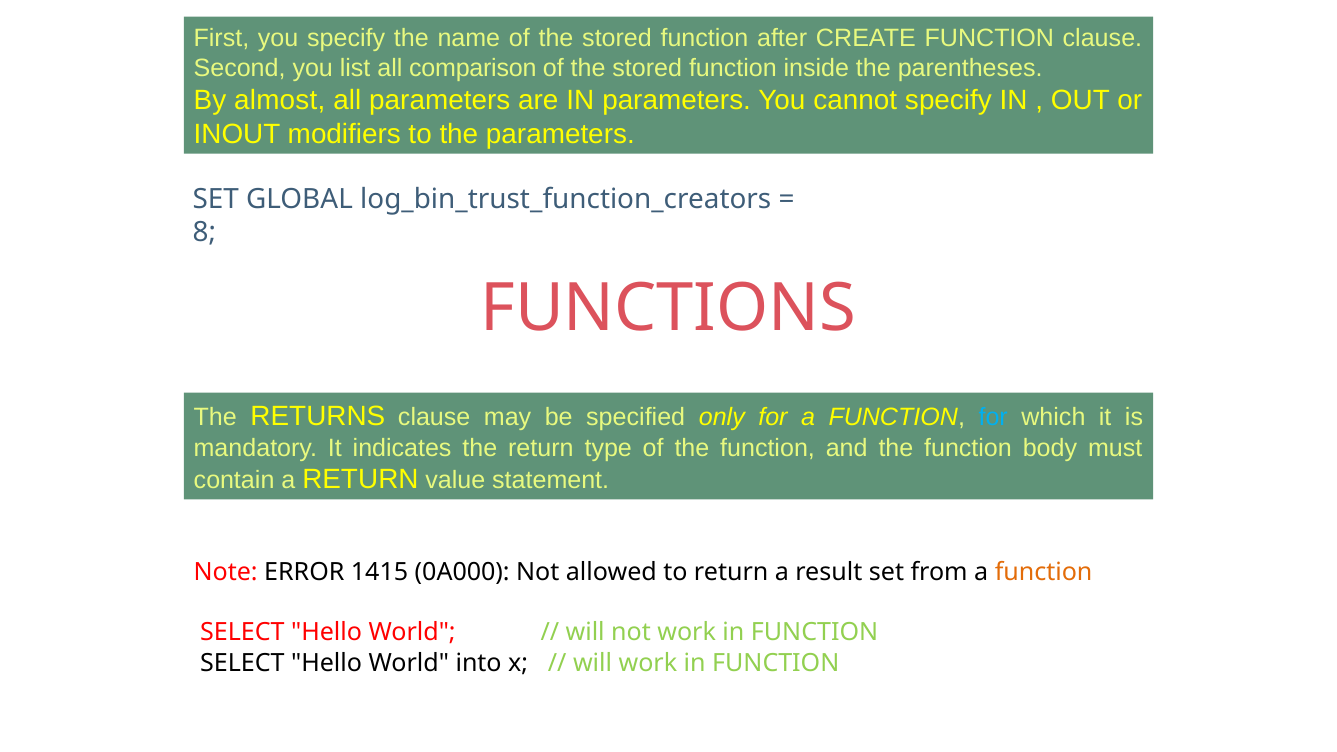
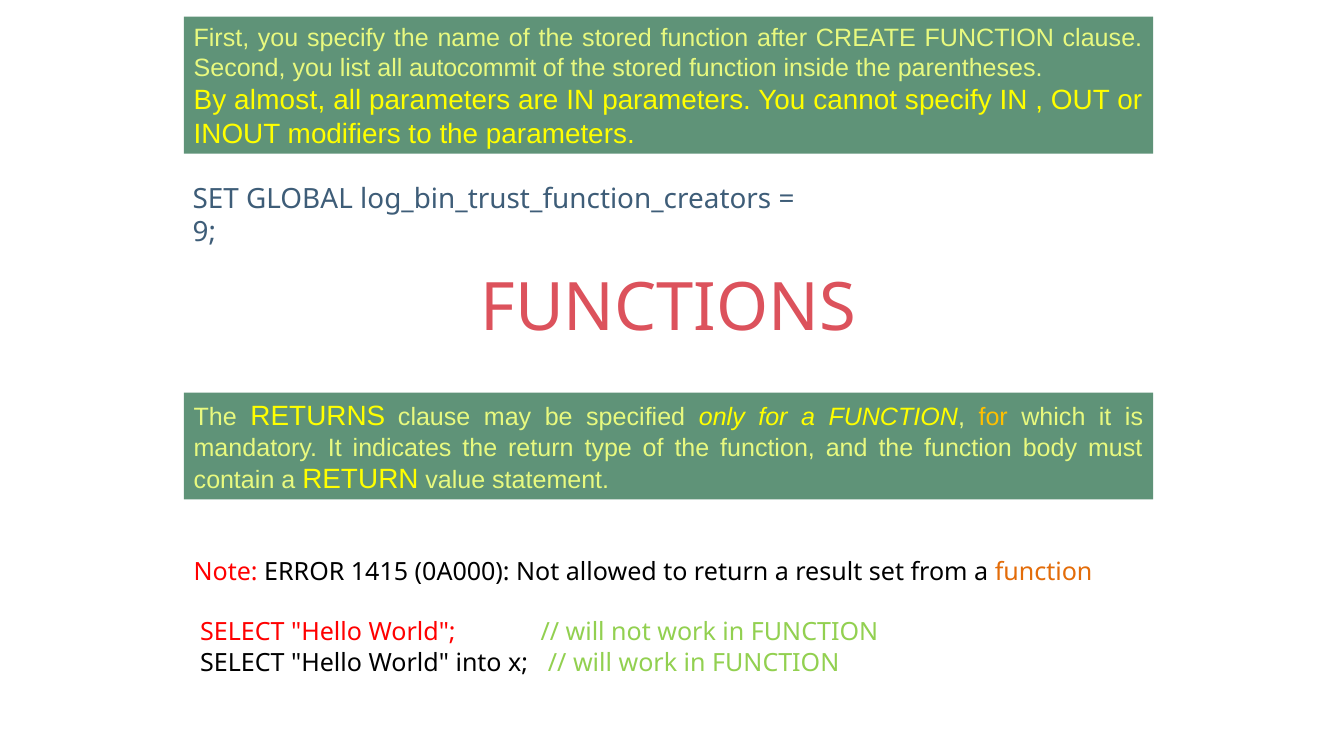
comparison: comparison -> autocommit
8: 8 -> 9
for at (993, 417) colour: light blue -> yellow
